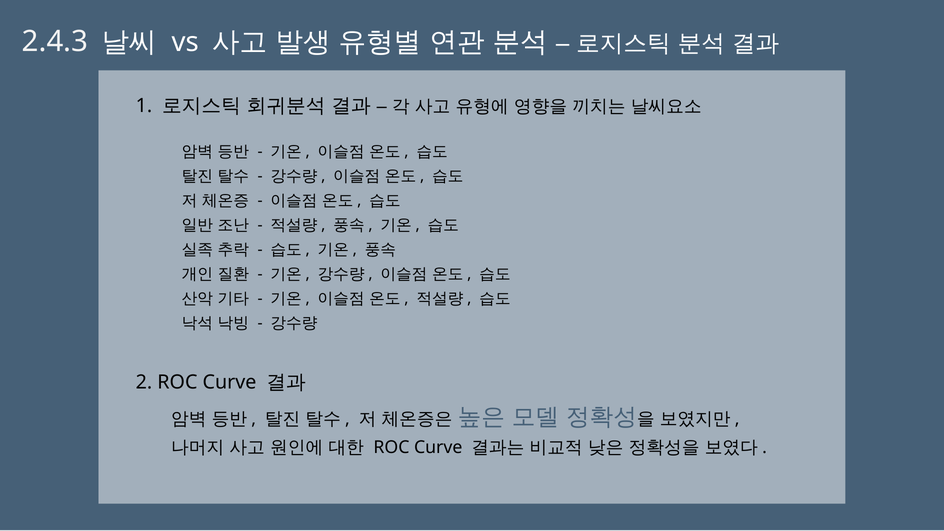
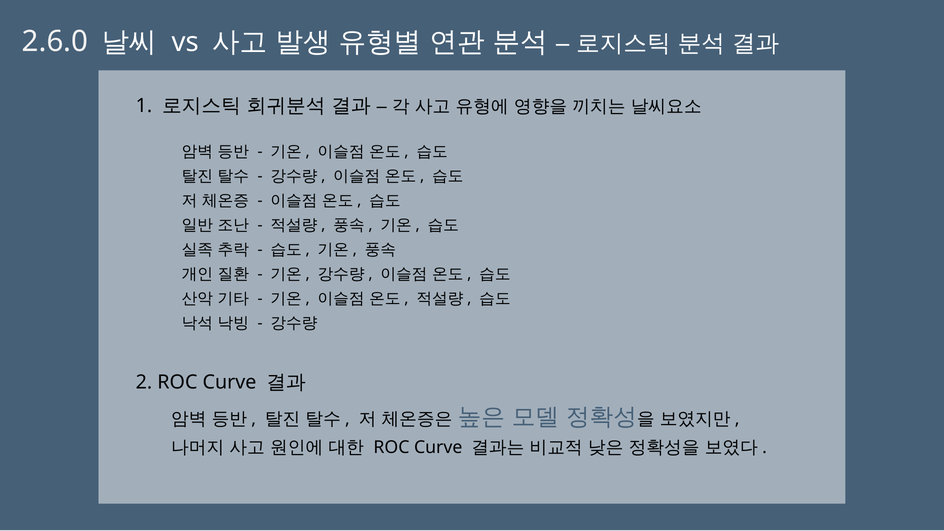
2.4.3: 2.4.3 -> 2.6.0
